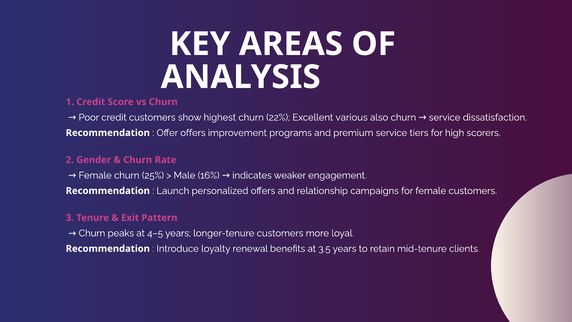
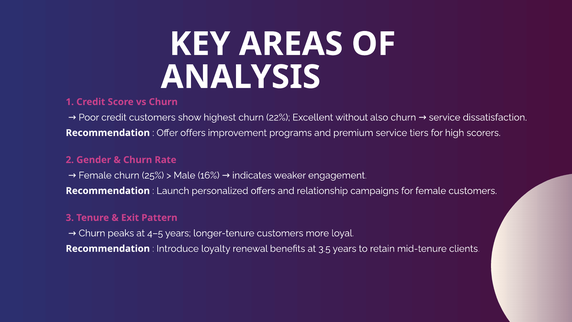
various: various -> without
